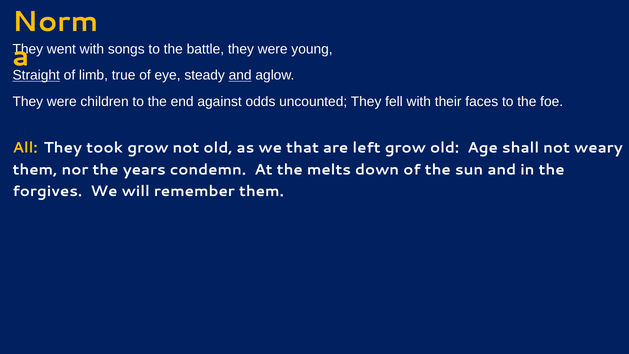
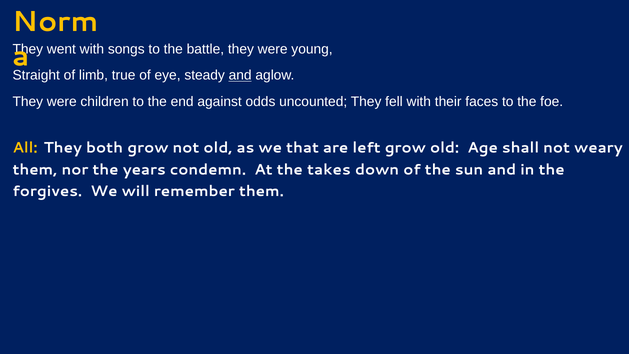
Straight underline: present -> none
took: took -> both
melts: melts -> takes
